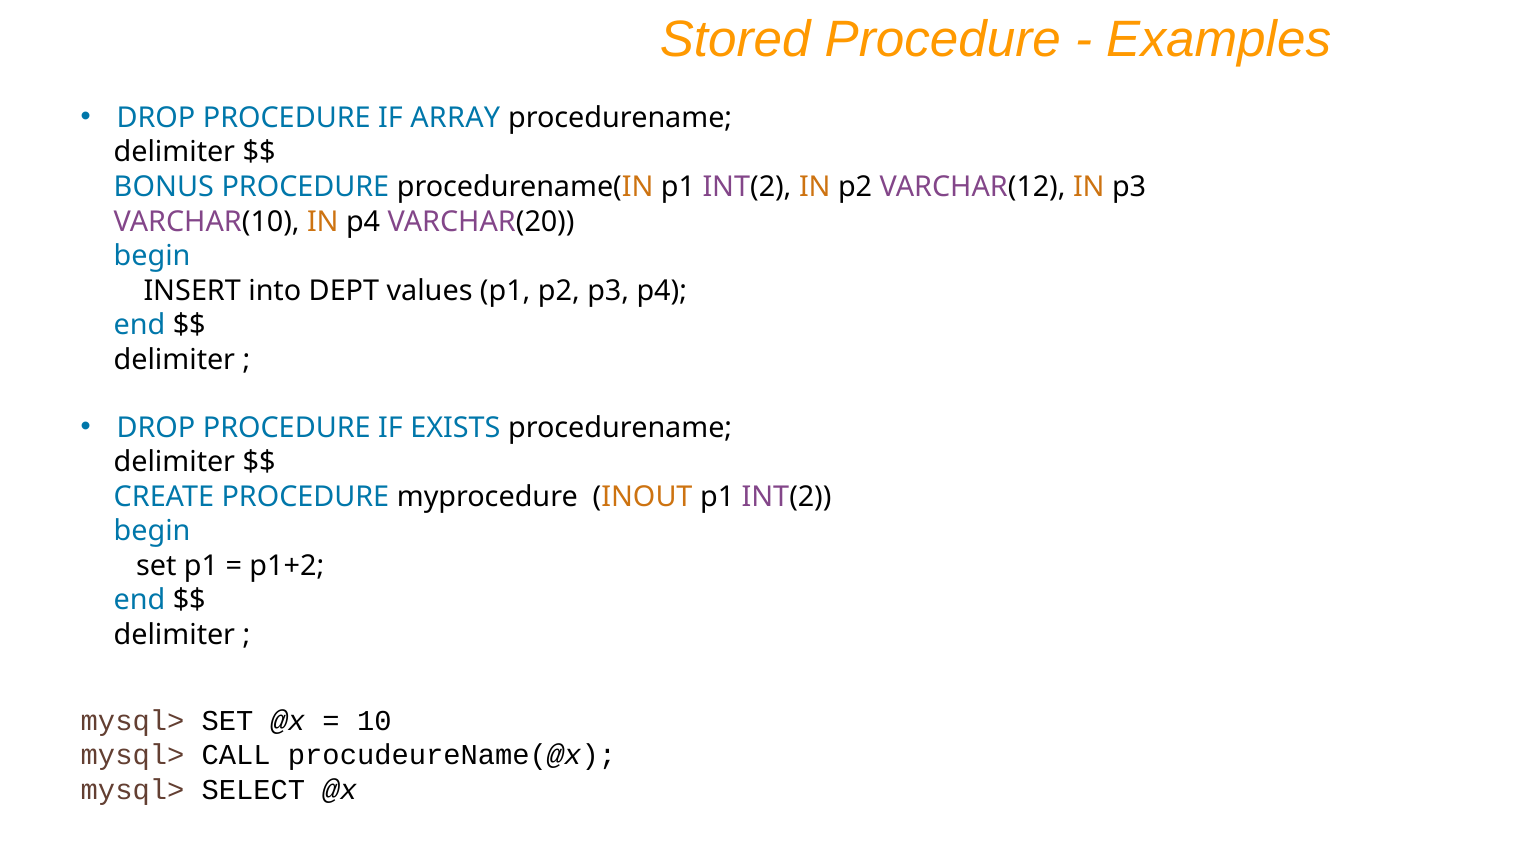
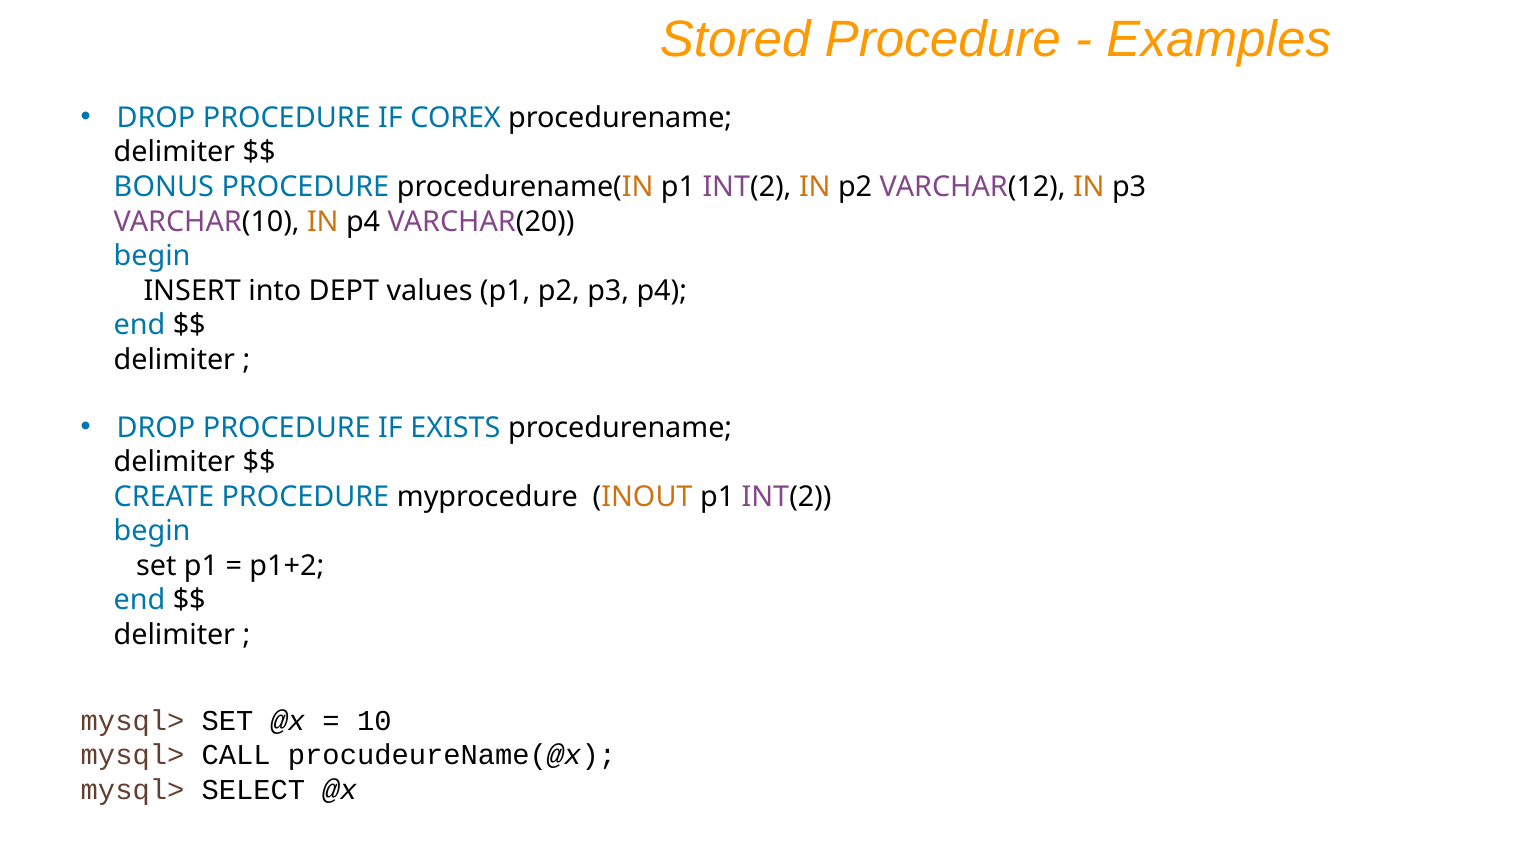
ARRAY: ARRAY -> COREX
